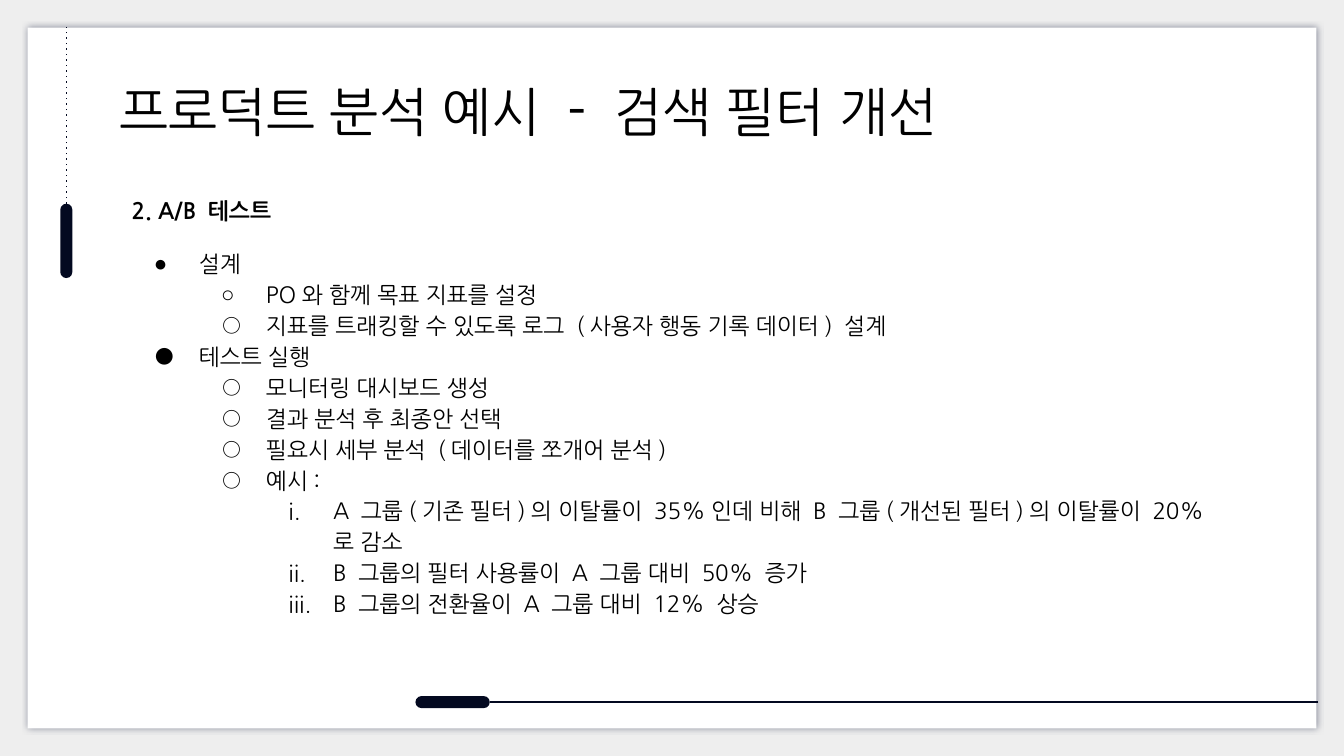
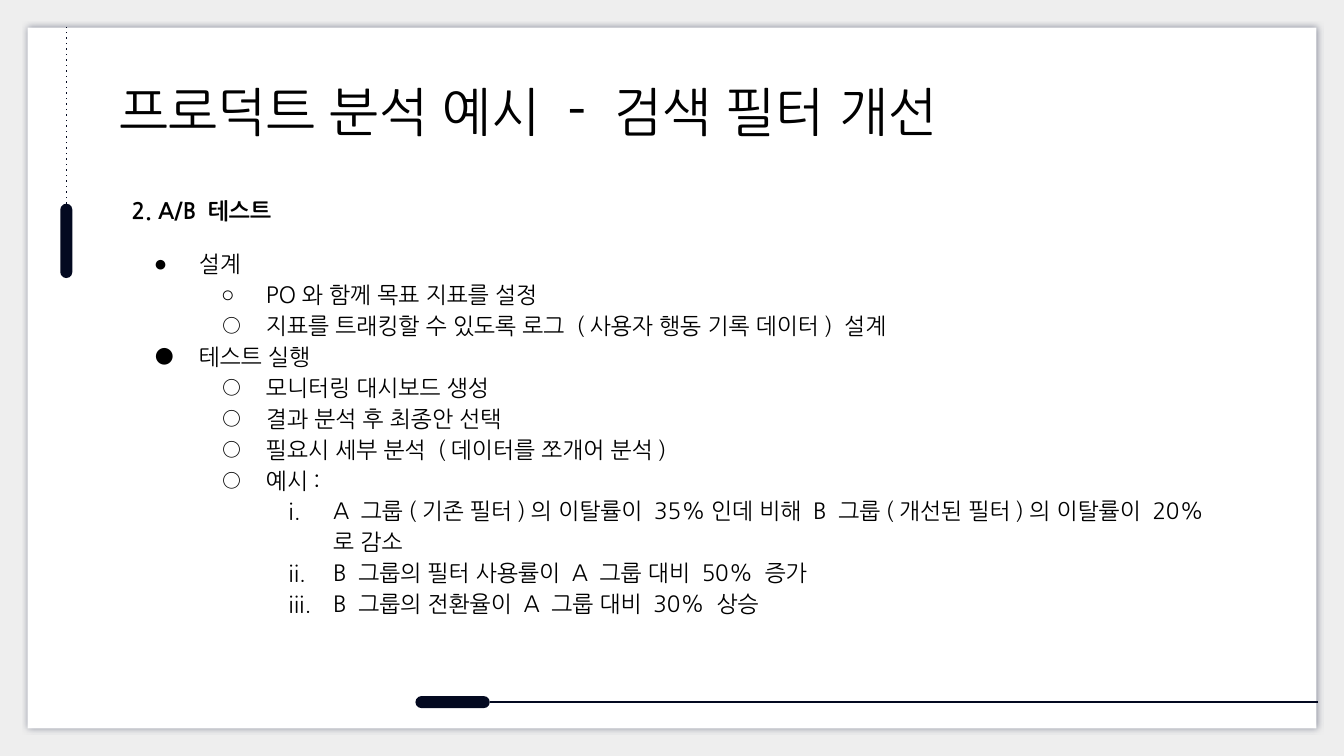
12%: 12% -> 30%
